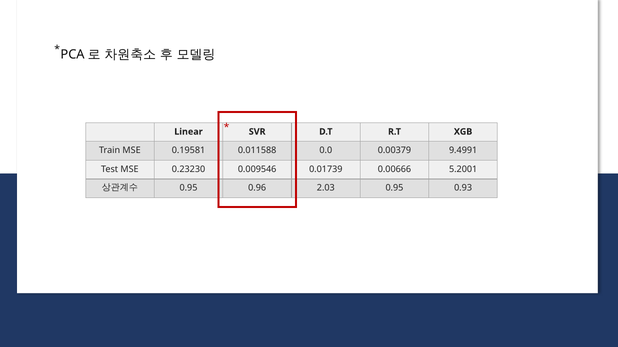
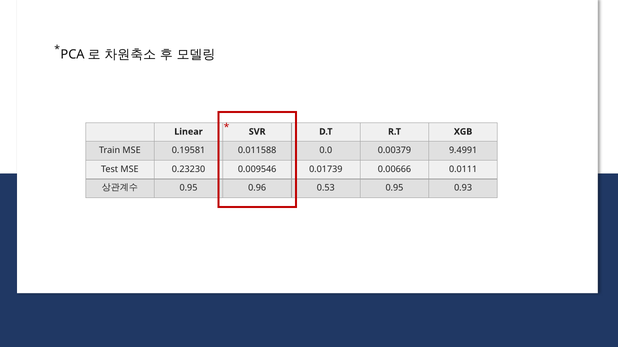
5.2001: 5.2001 -> 0.0111
2.03: 2.03 -> 0.53
